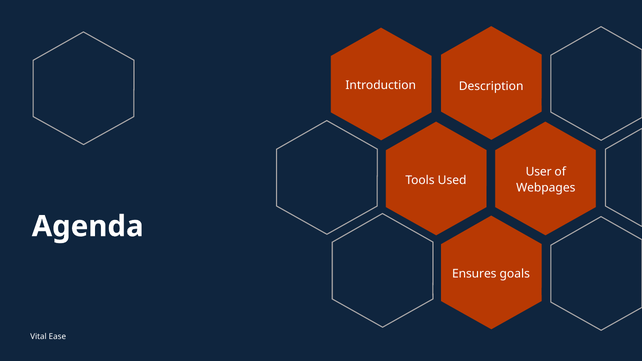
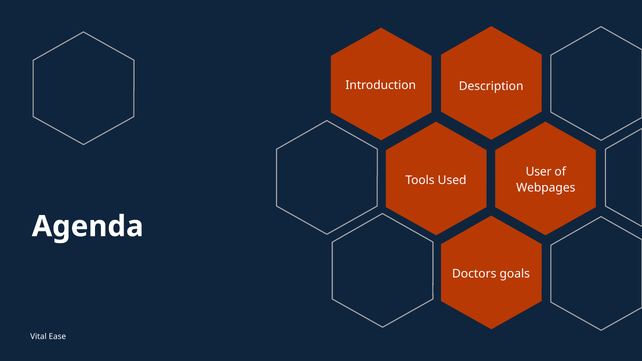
Ensures: Ensures -> Doctors
